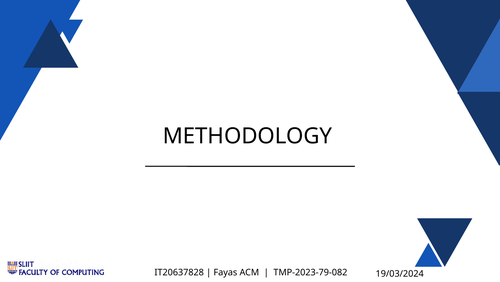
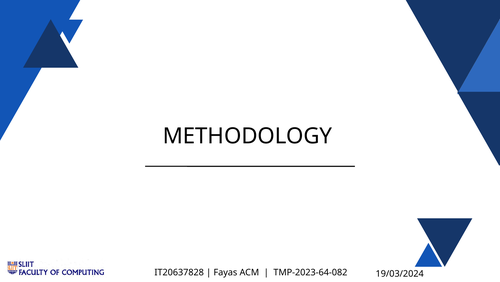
TMP-2023-79-082: TMP-2023-79-082 -> TMP-2023-64-082
